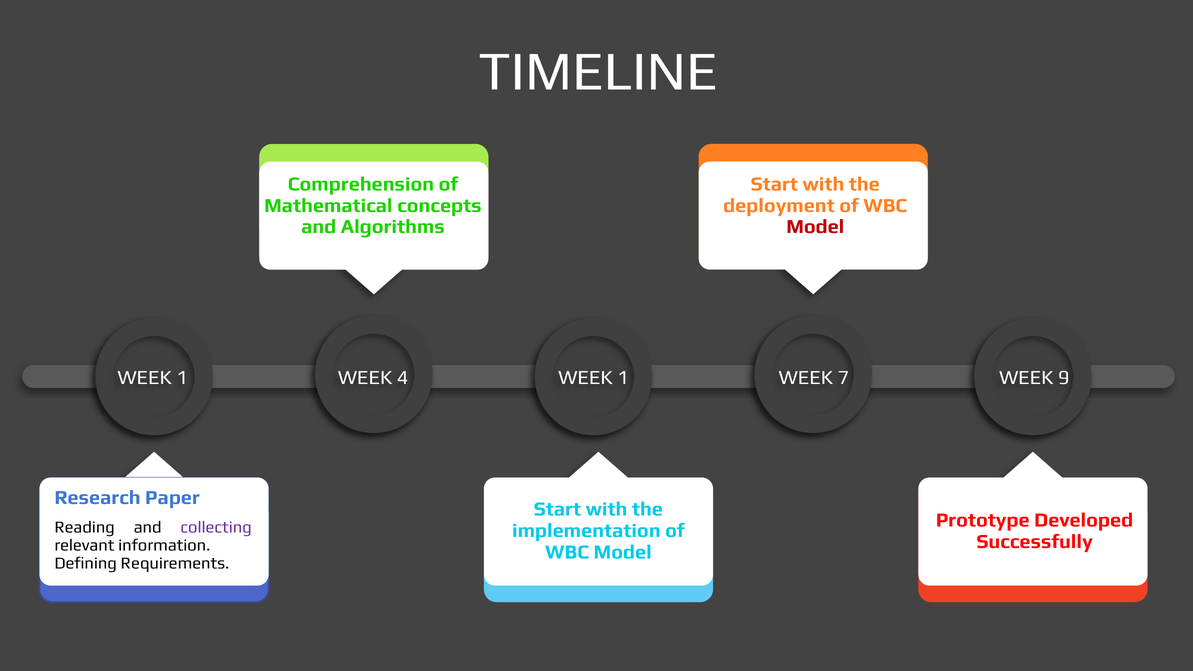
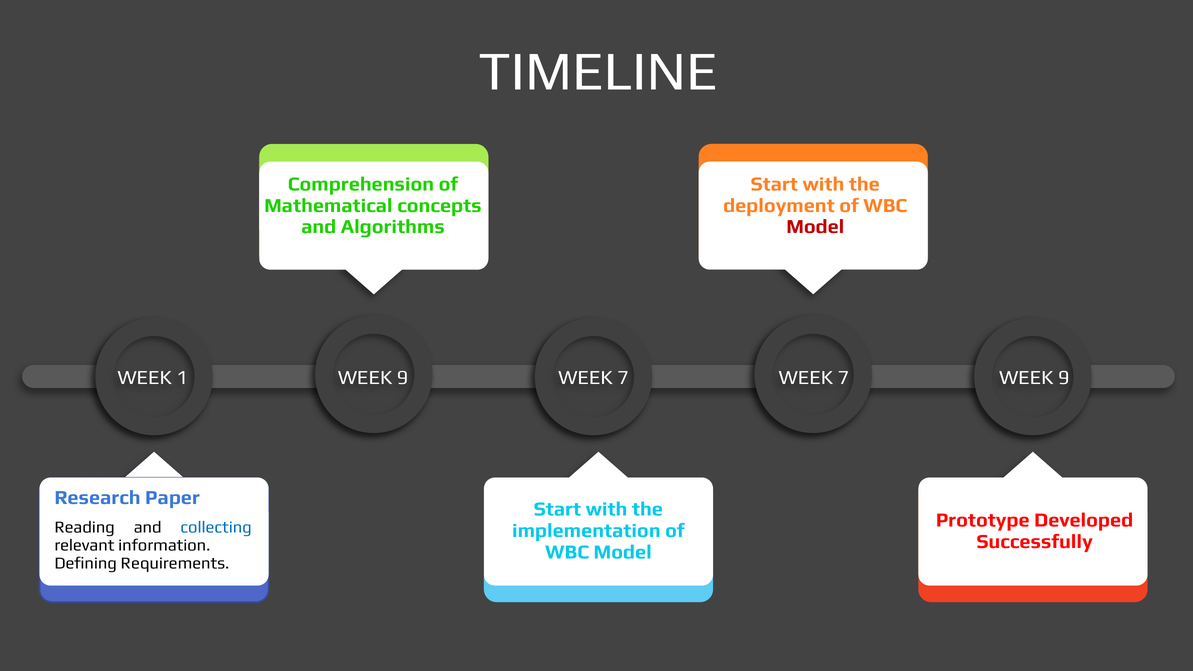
1 WEEK 4: 4 -> 9
1 at (623, 378): 1 -> 7
collecting colour: purple -> blue
